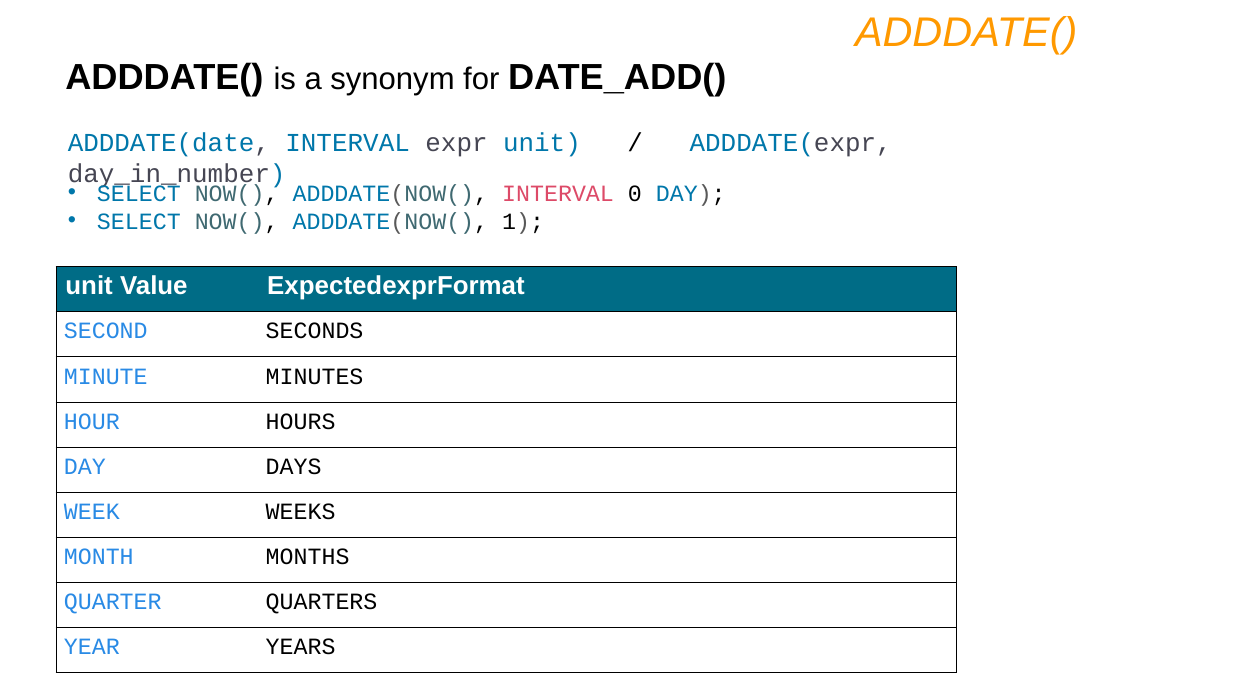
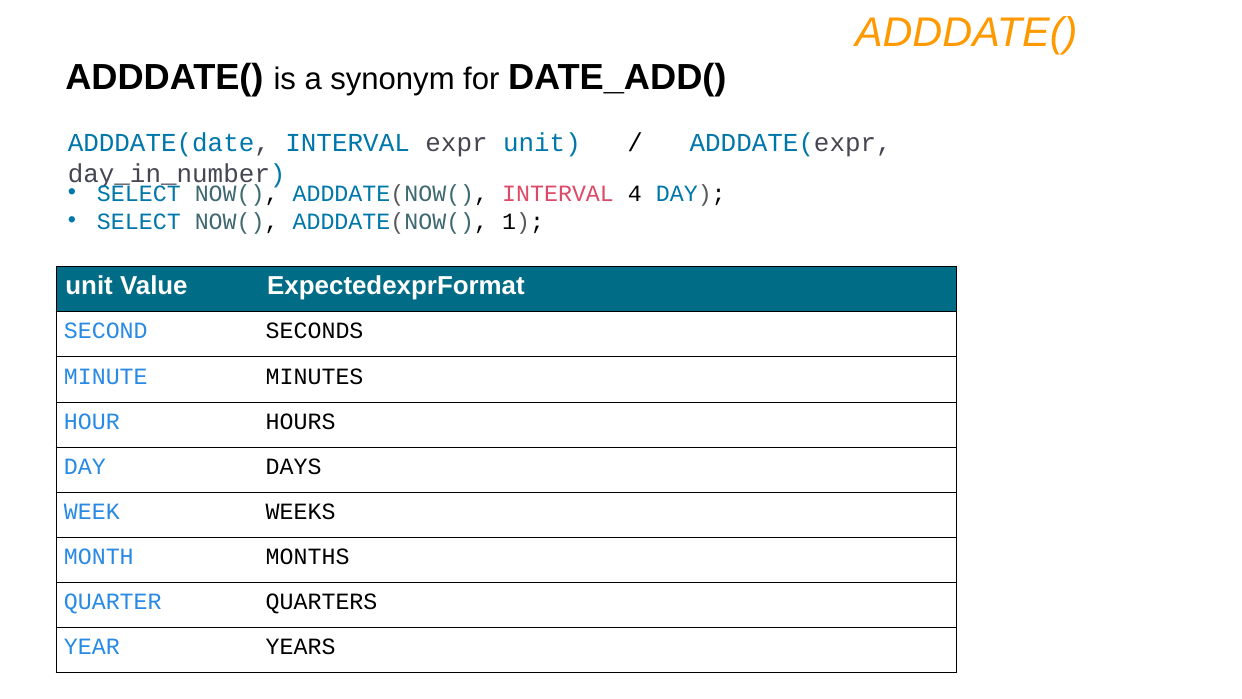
0: 0 -> 4
